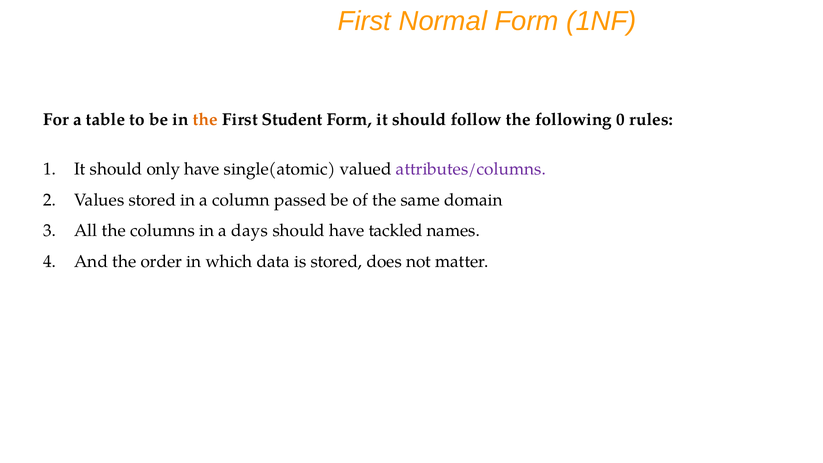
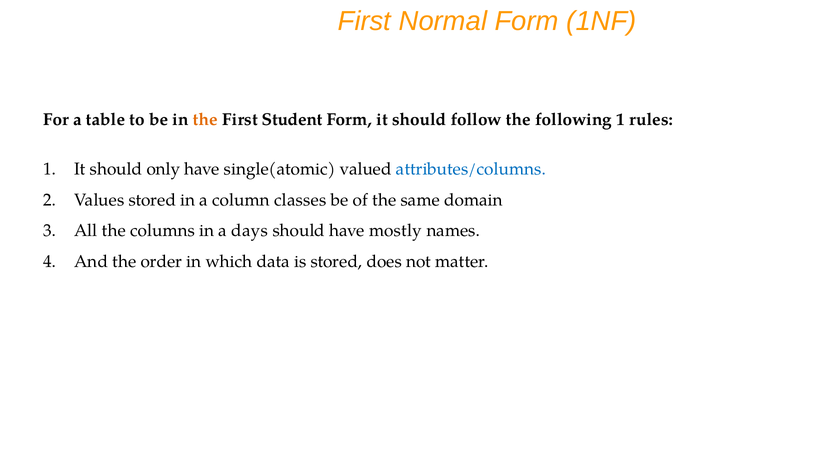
following 0: 0 -> 1
attributes/columns colour: purple -> blue
passed: passed -> classes
tackled: tackled -> mostly
